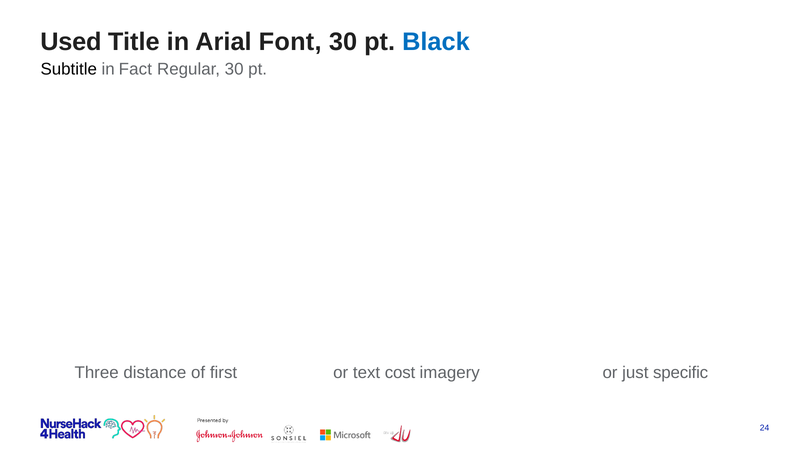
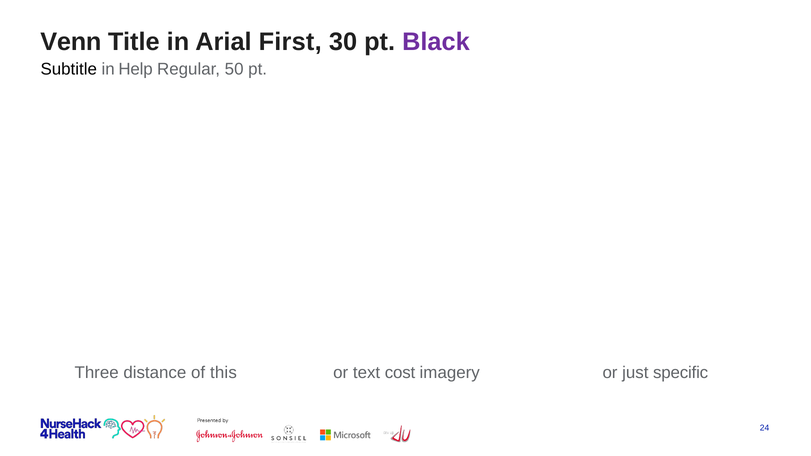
Used: Used -> Venn
Font: Font -> First
Black colour: blue -> purple
Fact: Fact -> Help
Regular 30: 30 -> 50
first: first -> this
